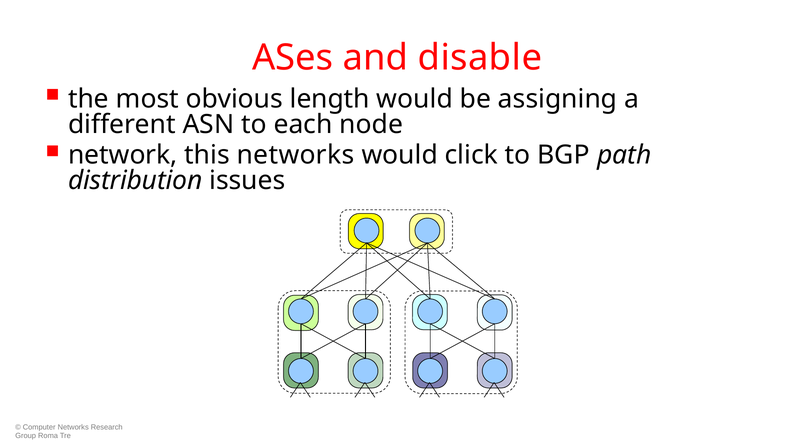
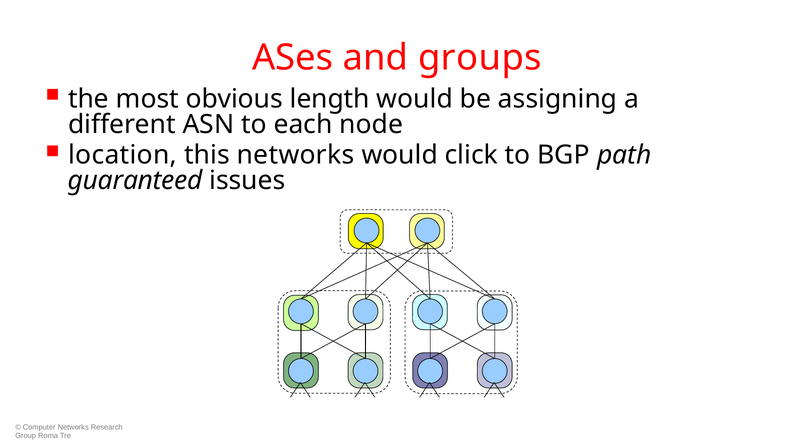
disable: disable -> groups
network: network -> location
distribution: distribution -> guaranteed
